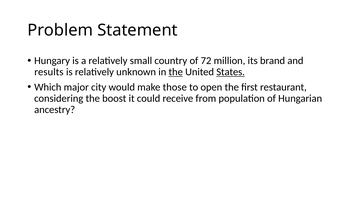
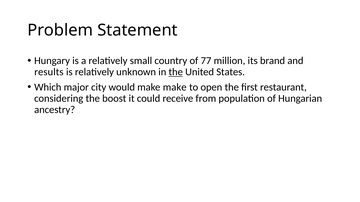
72: 72 -> 77
States underline: present -> none
make those: those -> make
